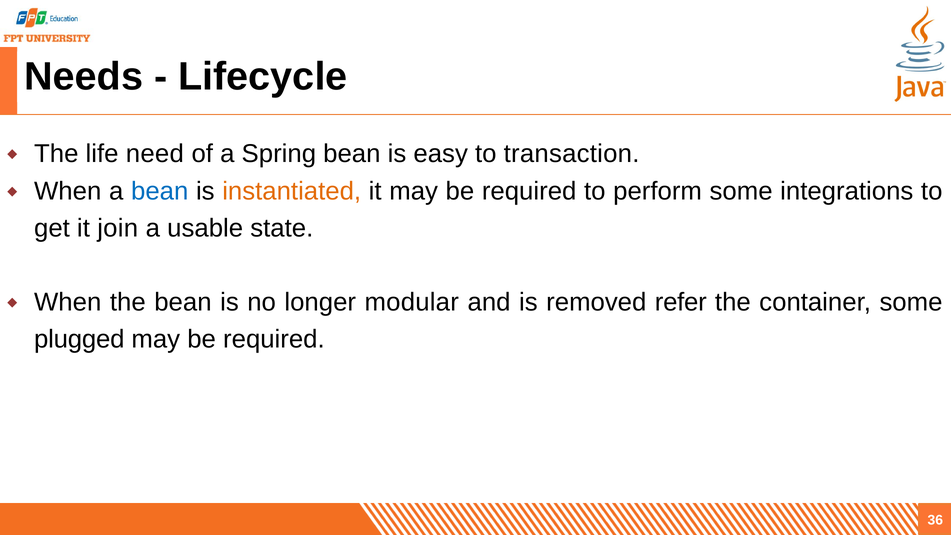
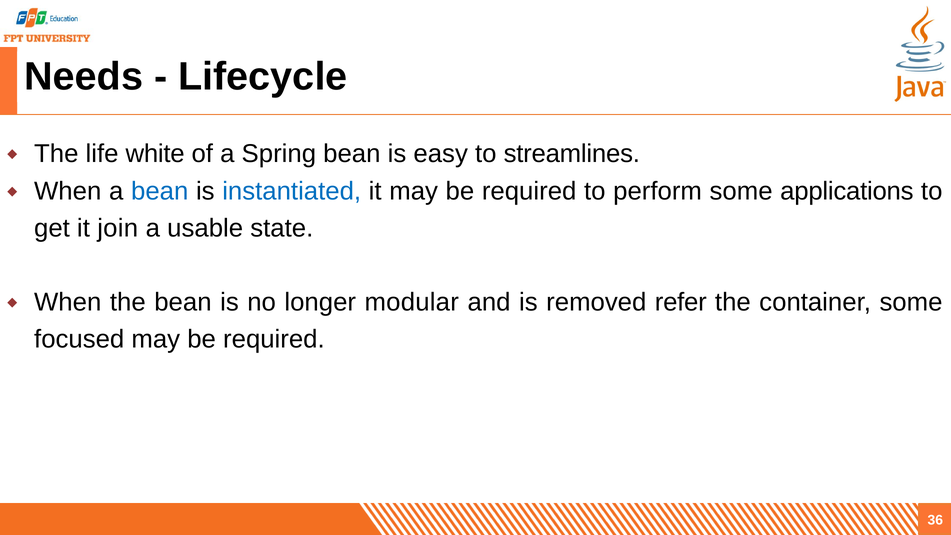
need: need -> white
transaction: transaction -> streamlines
instantiated colour: orange -> blue
integrations: integrations -> applications
plugged: plugged -> focused
